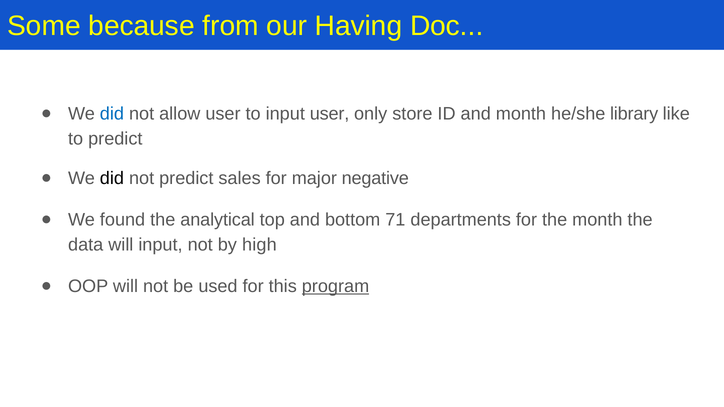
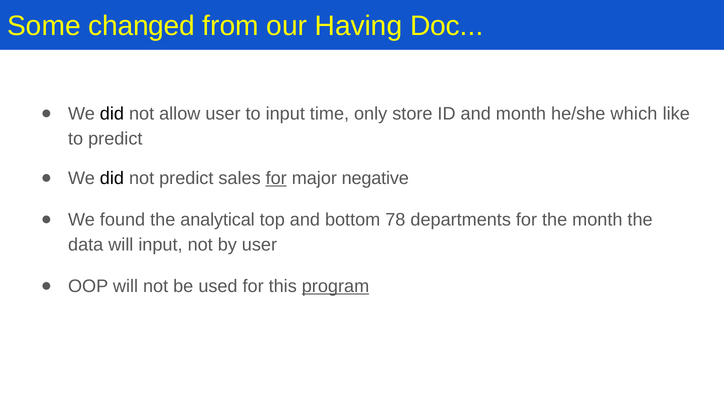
because: because -> changed
did at (112, 114) colour: blue -> black
input user: user -> time
library: library -> which
for at (276, 178) underline: none -> present
71: 71 -> 78
by high: high -> user
